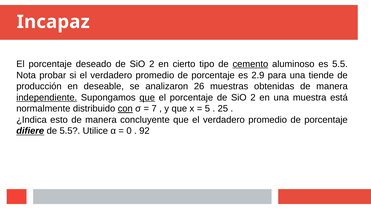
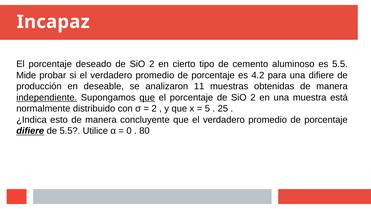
cemento underline: present -> none
Nota: Nota -> Mide
2.9: 2.9 -> 4.2
una tiende: tiende -> difiere
26: 26 -> 11
con underline: present -> none
7 at (154, 108): 7 -> 2
92: 92 -> 80
